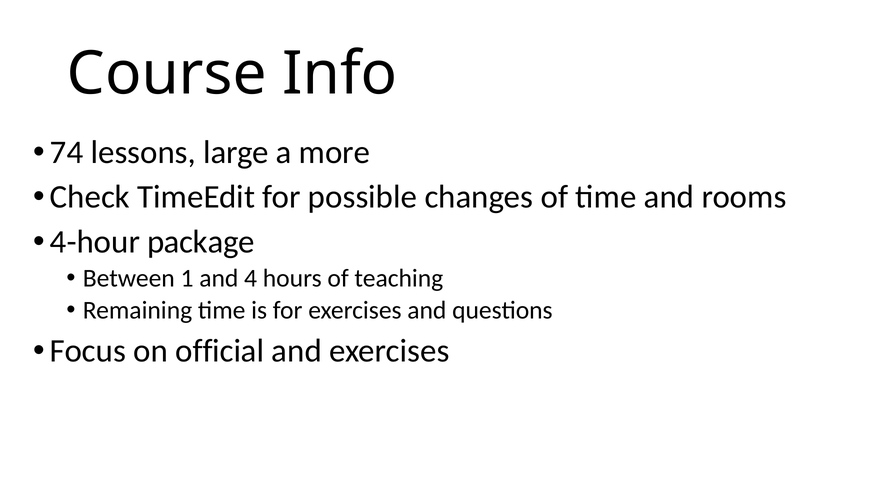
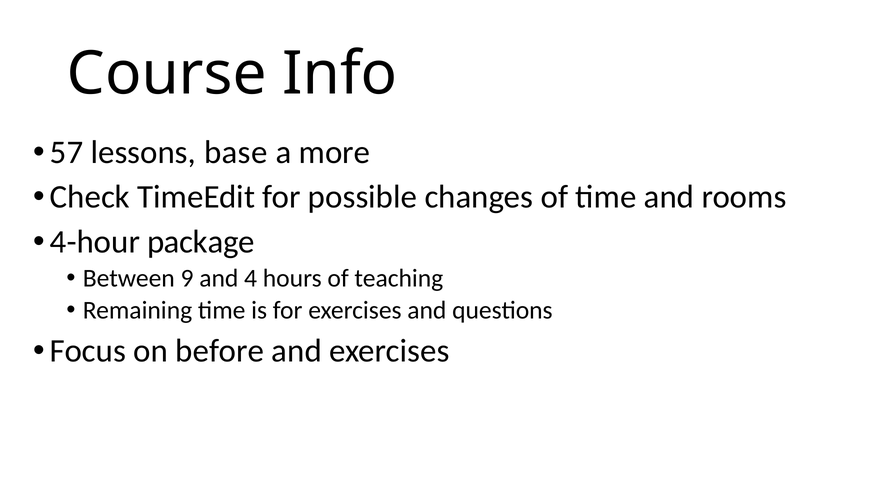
74: 74 -> 57
large: large -> base
1: 1 -> 9
official: official -> before
